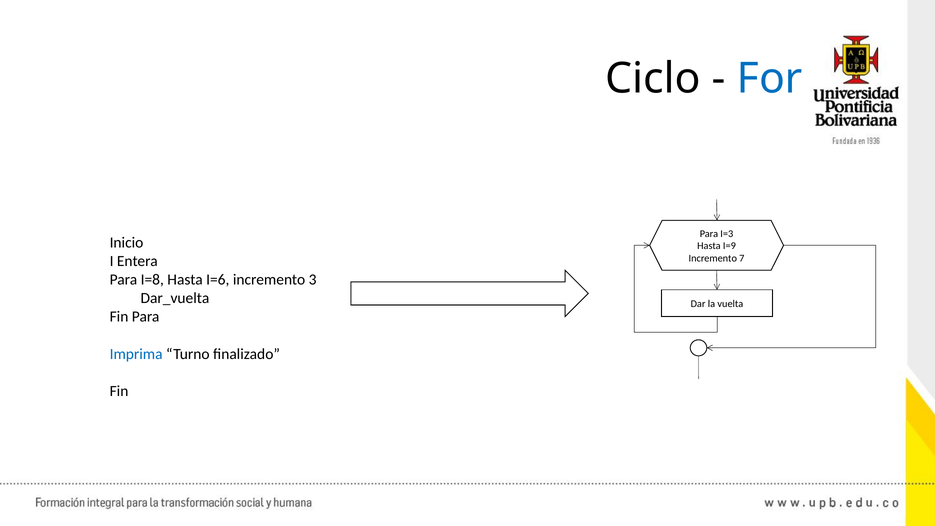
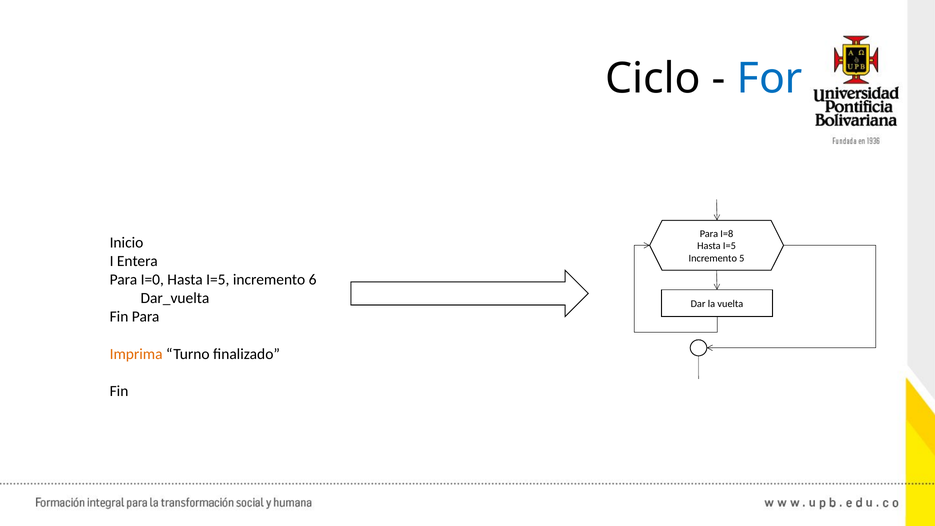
I=3: I=3 -> I=8
I=9 at (729, 246): I=9 -> I=5
7: 7 -> 5
I=8: I=8 -> I=0
I=6 at (218, 280): I=6 -> I=5
3: 3 -> 6
Imprima colour: blue -> orange
